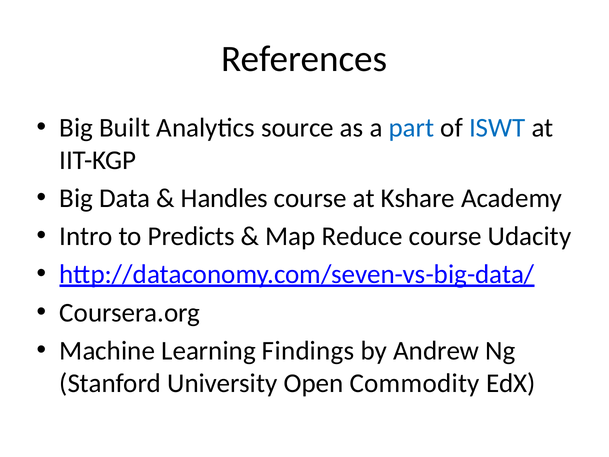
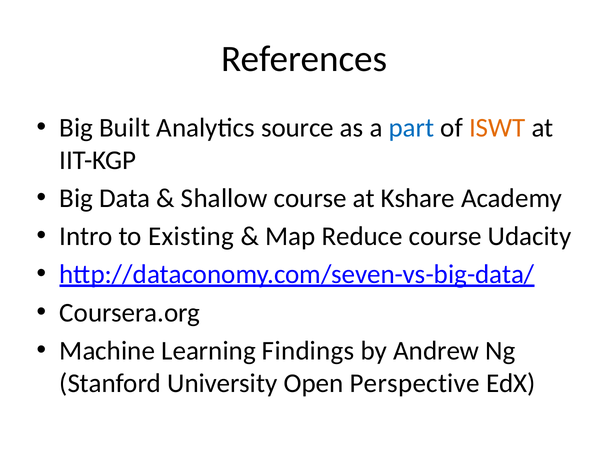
ISWT colour: blue -> orange
Handles: Handles -> Shallow
Predicts: Predicts -> Existing
Commodity: Commodity -> Perspective
